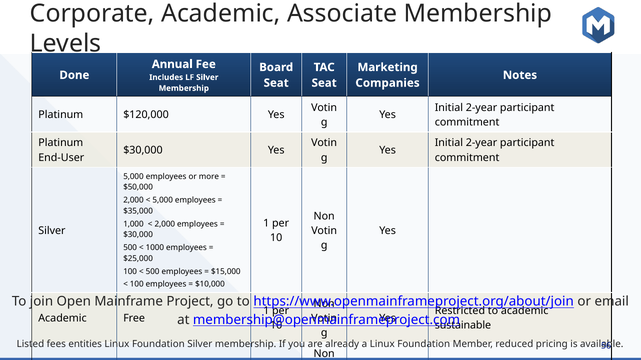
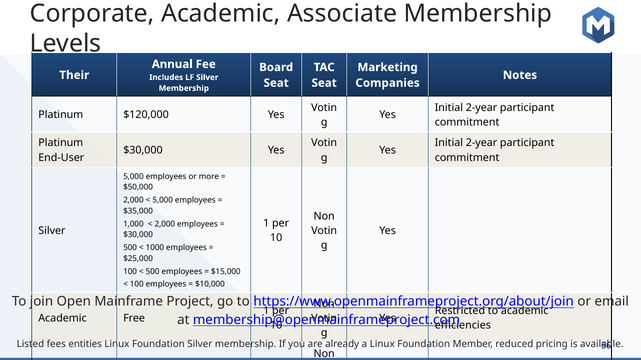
Done: Done -> Their
sustainable: sustainable -> efficiencies
